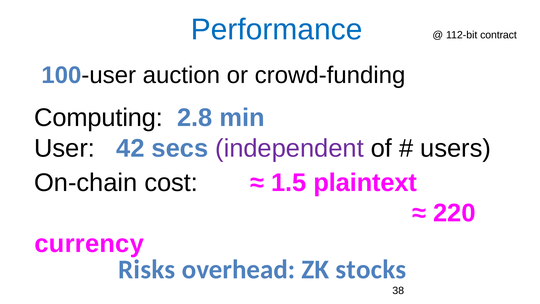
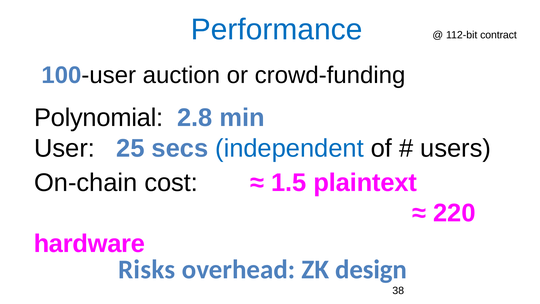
Computing: Computing -> Polynomial
42: 42 -> 25
independent colour: purple -> blue
currency: currency -> hardware
stocks: stocks -> design
